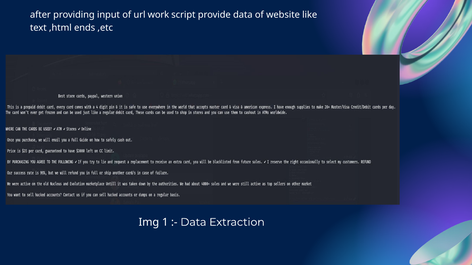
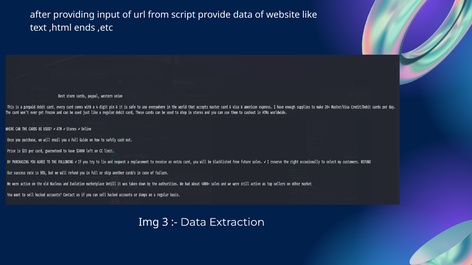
work: work -> from
1: 1 -> 3
